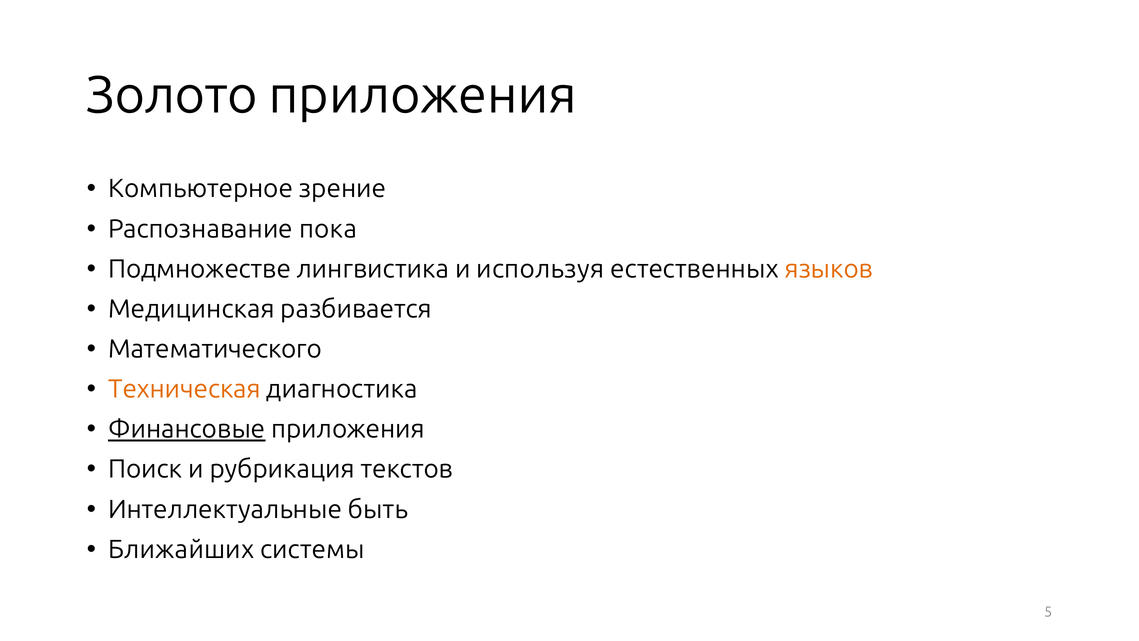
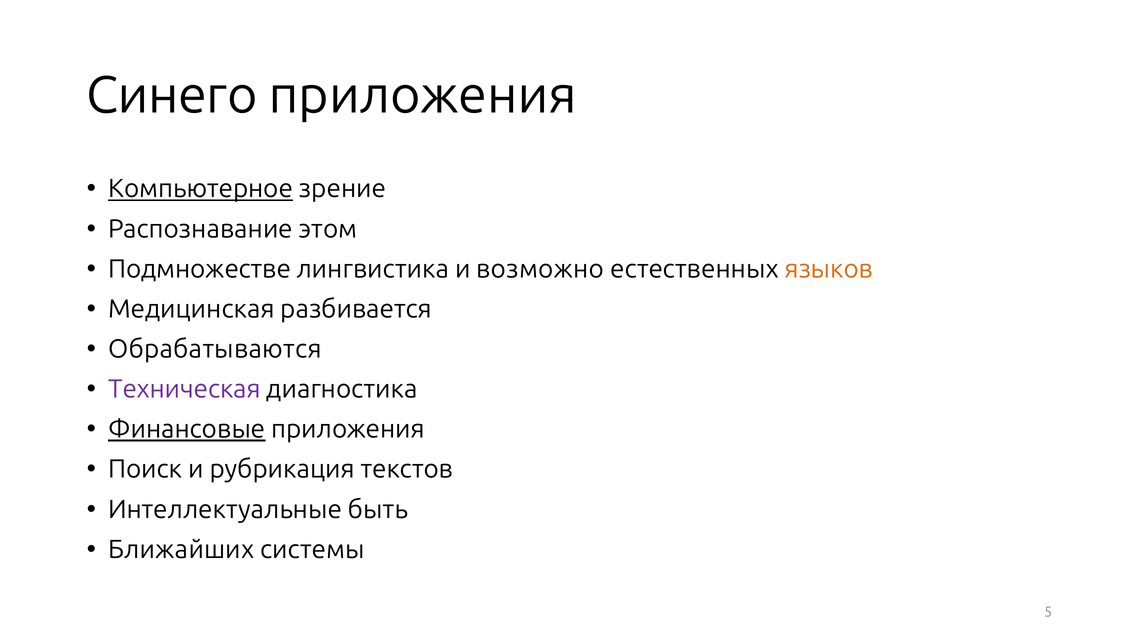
Золото: Золото -> Синего
Компьютерное underline: none -> present
пока: пока -> этом
используя: используя -> возможно
Математического: Математического -> Обрабатываются
Техническая colour: orange -> purple
